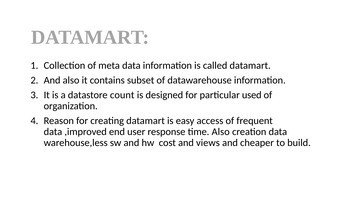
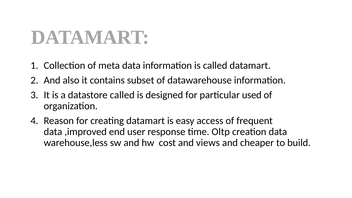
datastore count: count -> called
time Also: Also -> Oltp
